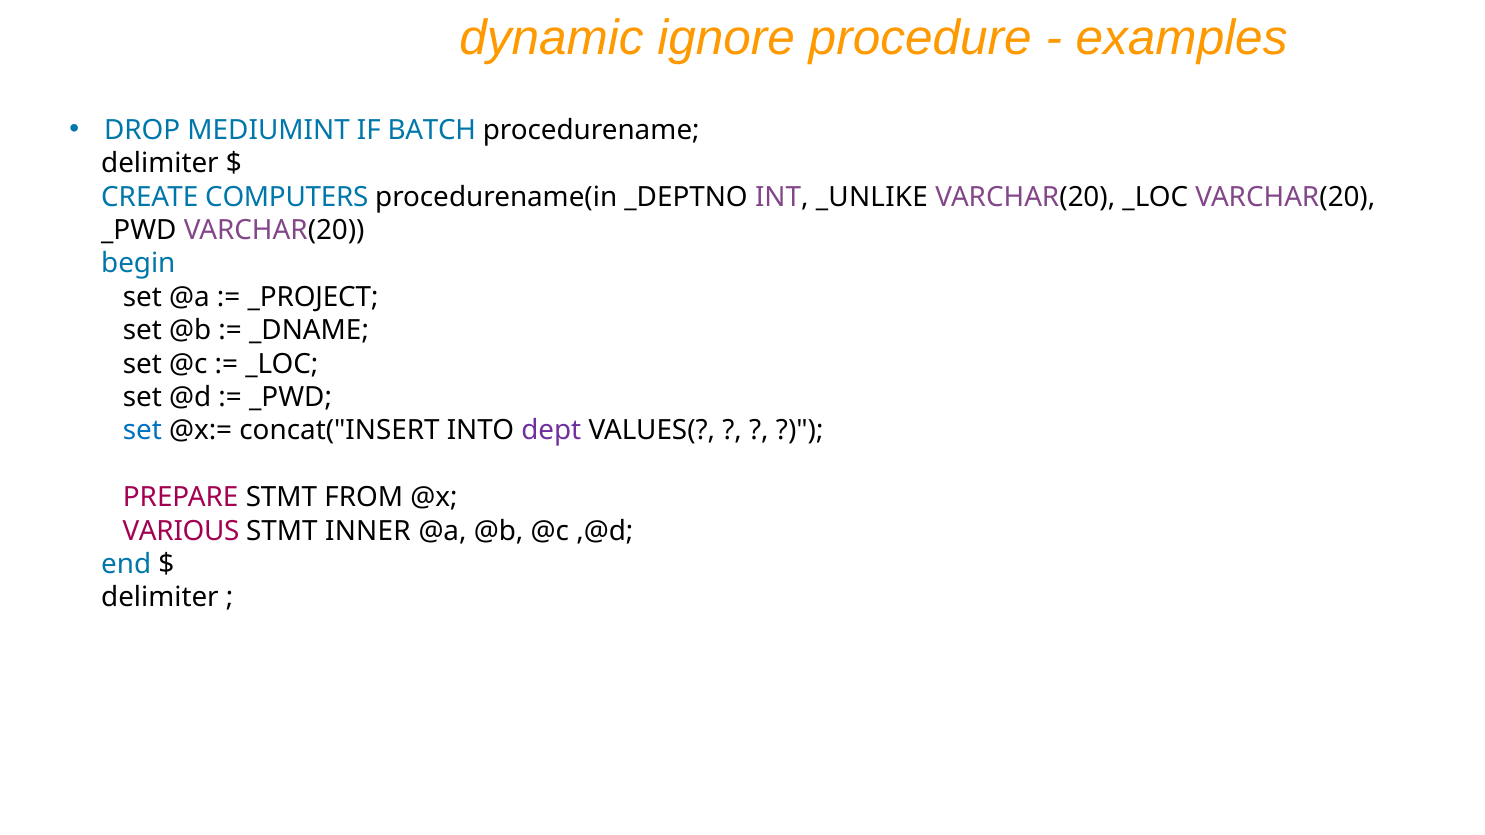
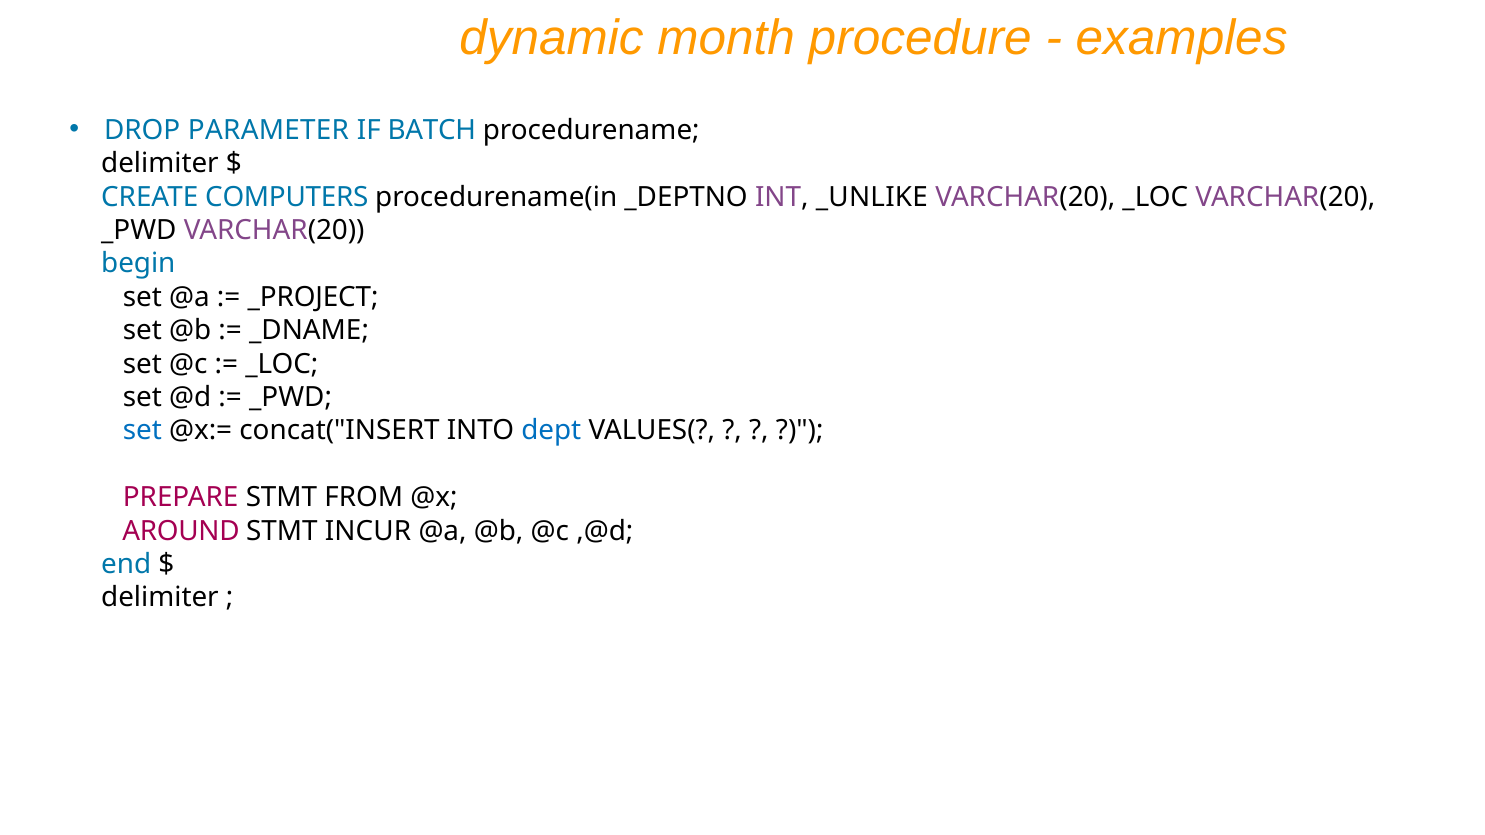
ignore: ignore -> month
MEDIUMINT: MEDIUMINT -> PARAMETER
dept colour: purple -> blue
VARIOUS: VARIOUS -> AROUND
INNER: INNER -> INCUR
